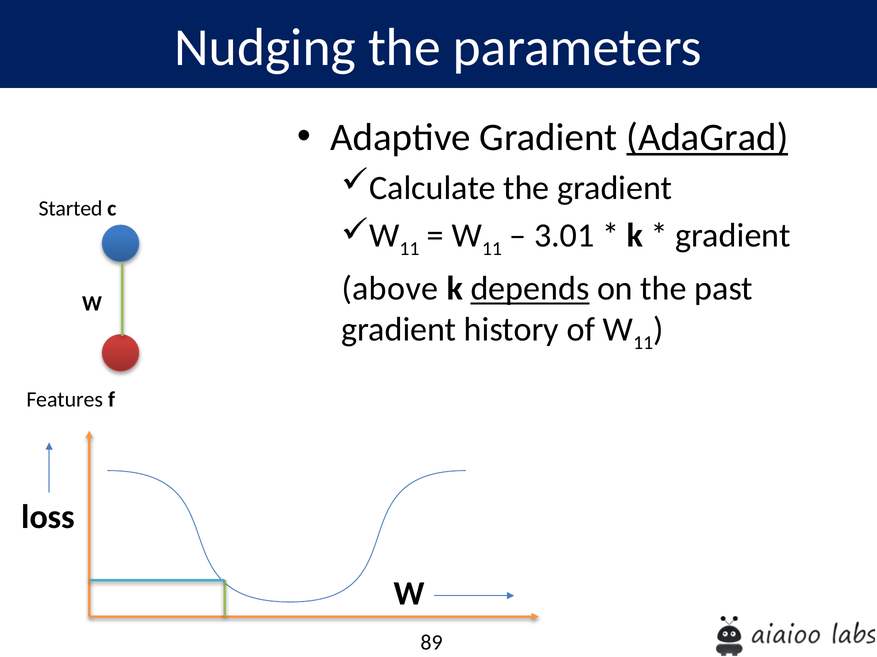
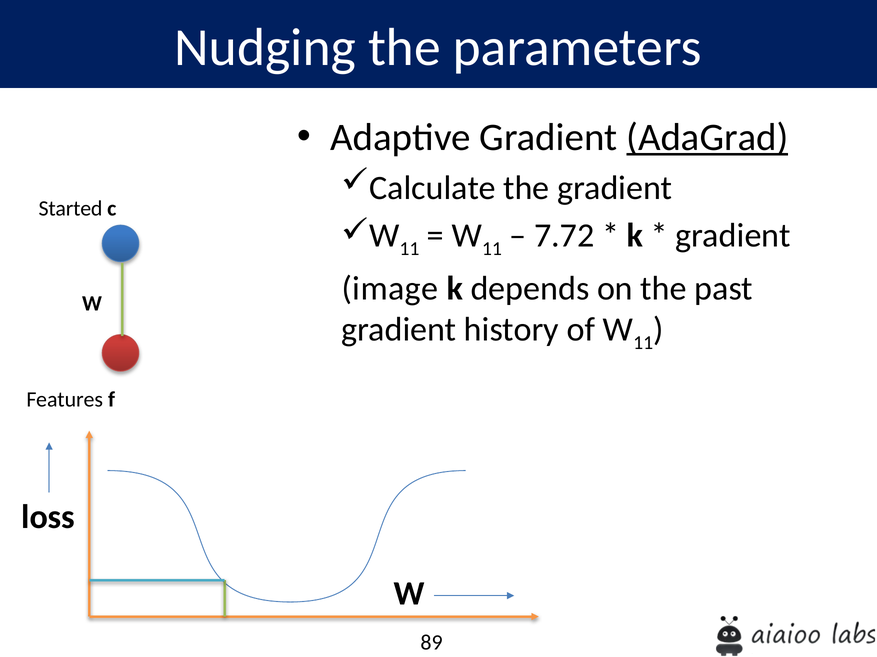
3.01: 3.01 -> 7.72
above: above -> image
depends underline: present -> none
